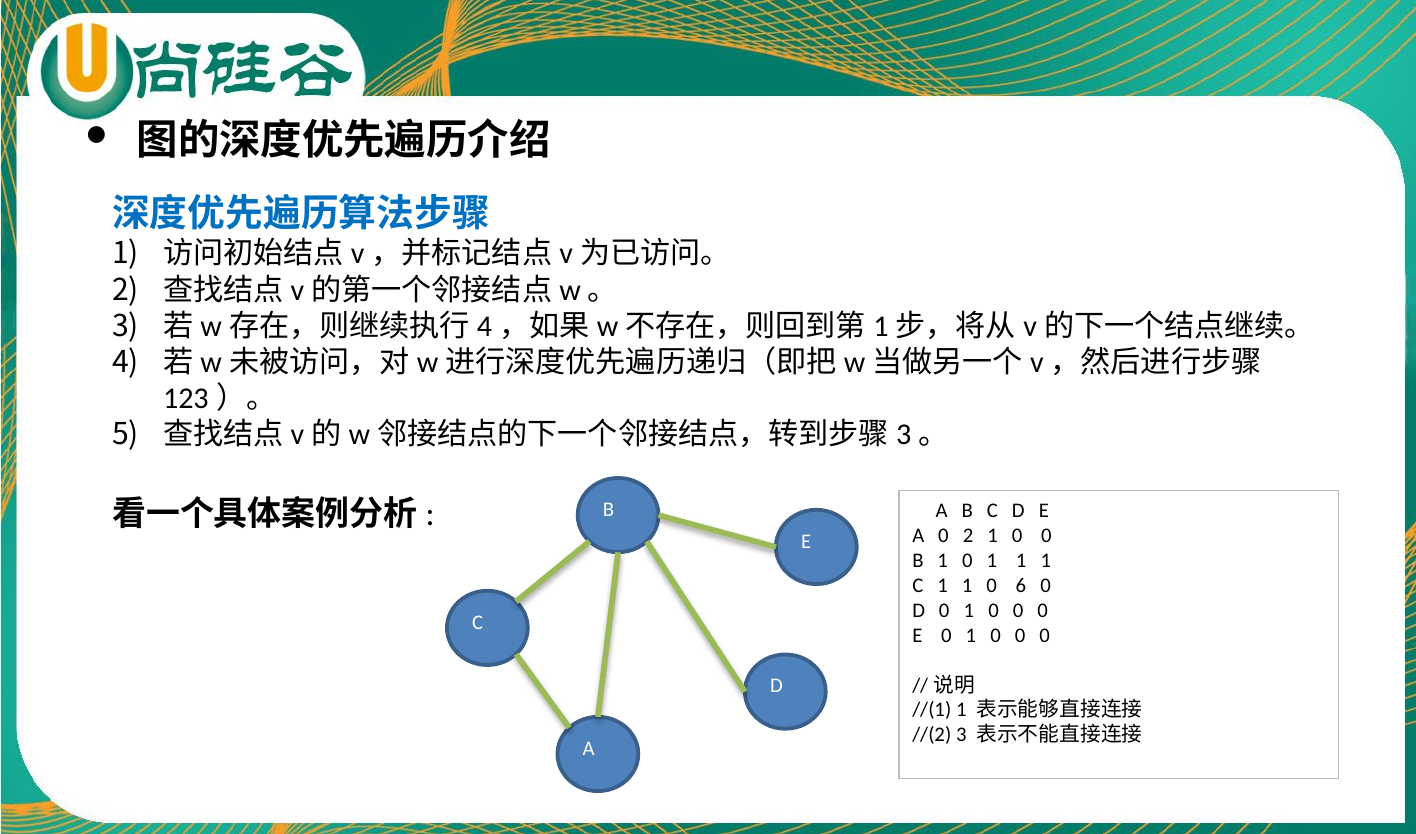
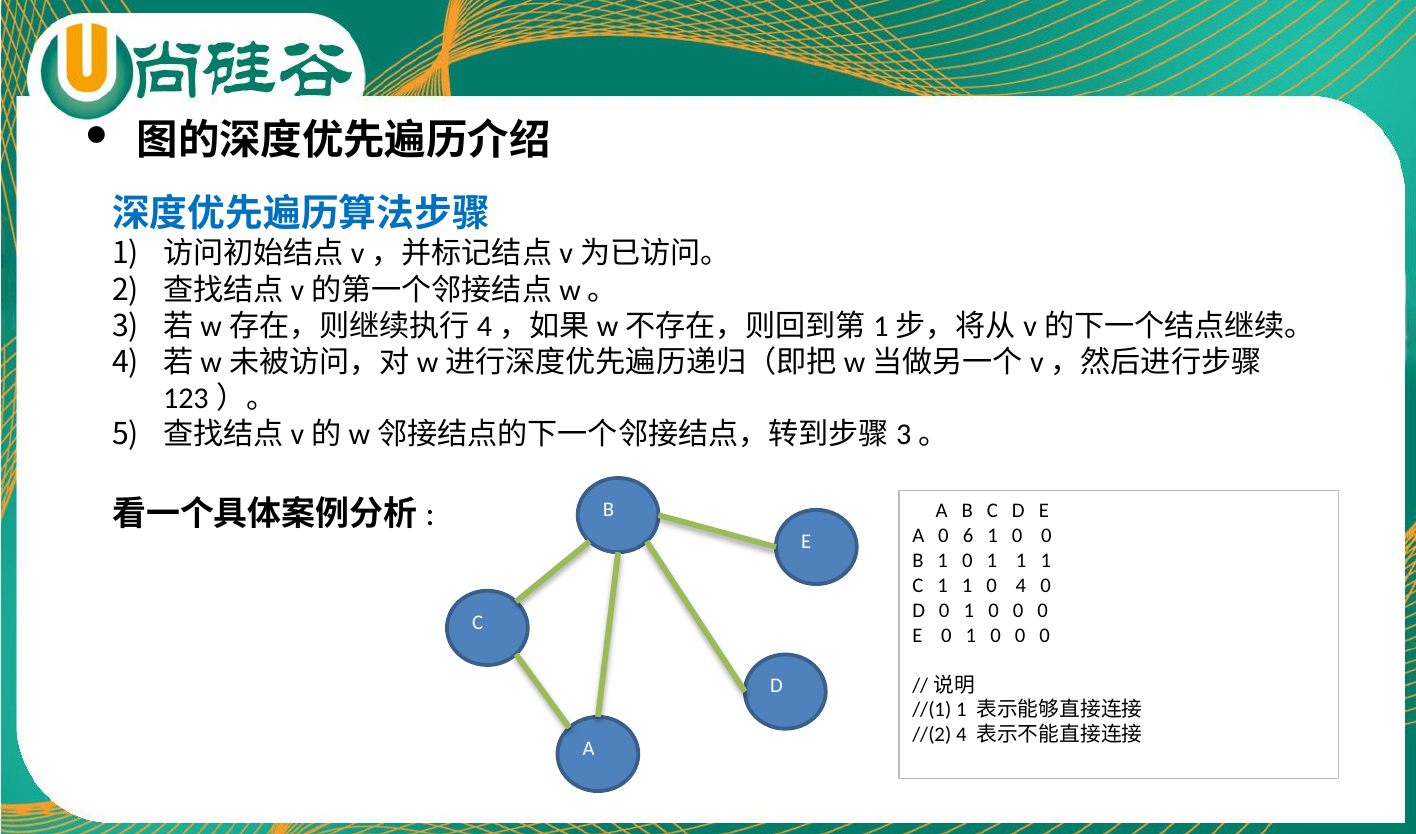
0 2: 2 -> 6
0 6: 6 -> 4
//(2 3: 3 -> 4
